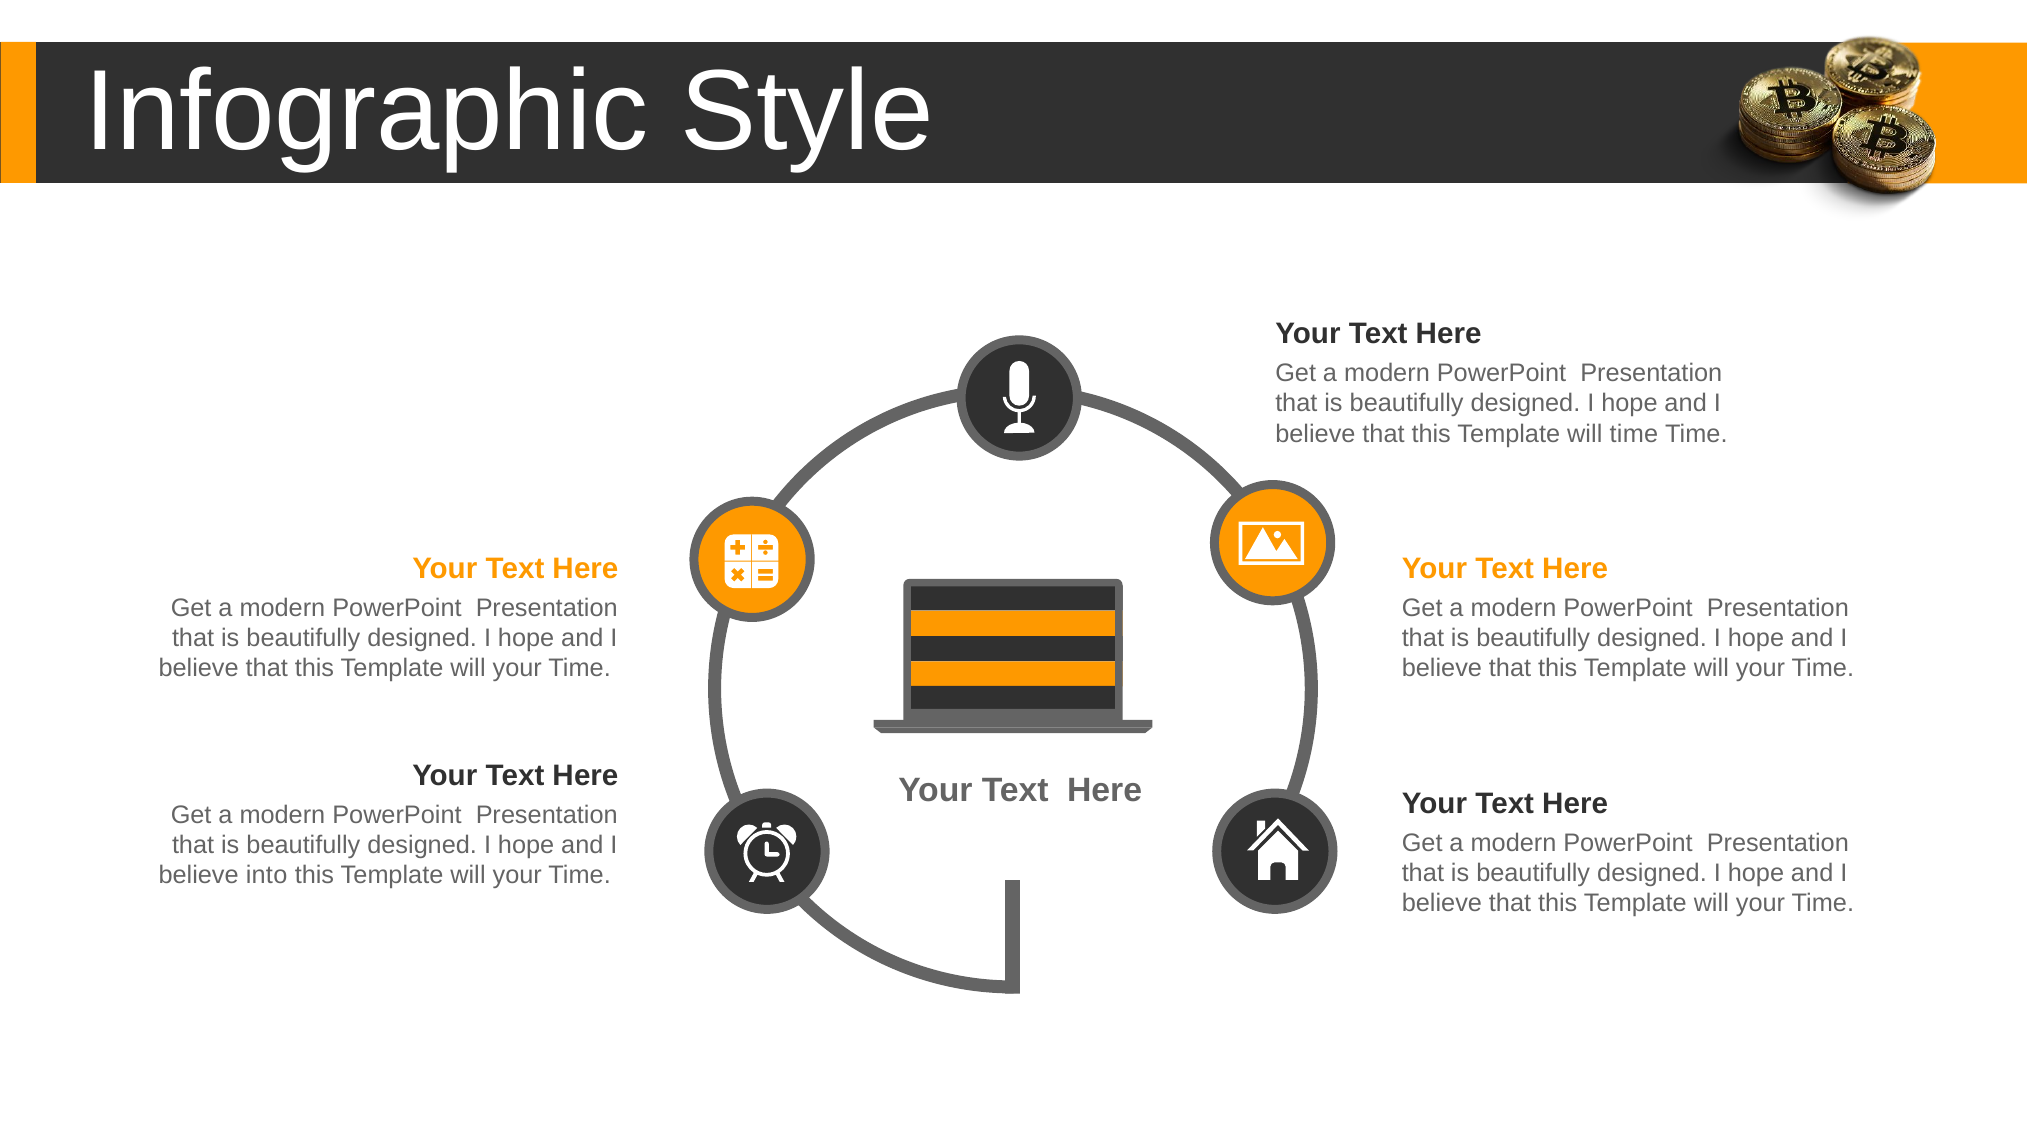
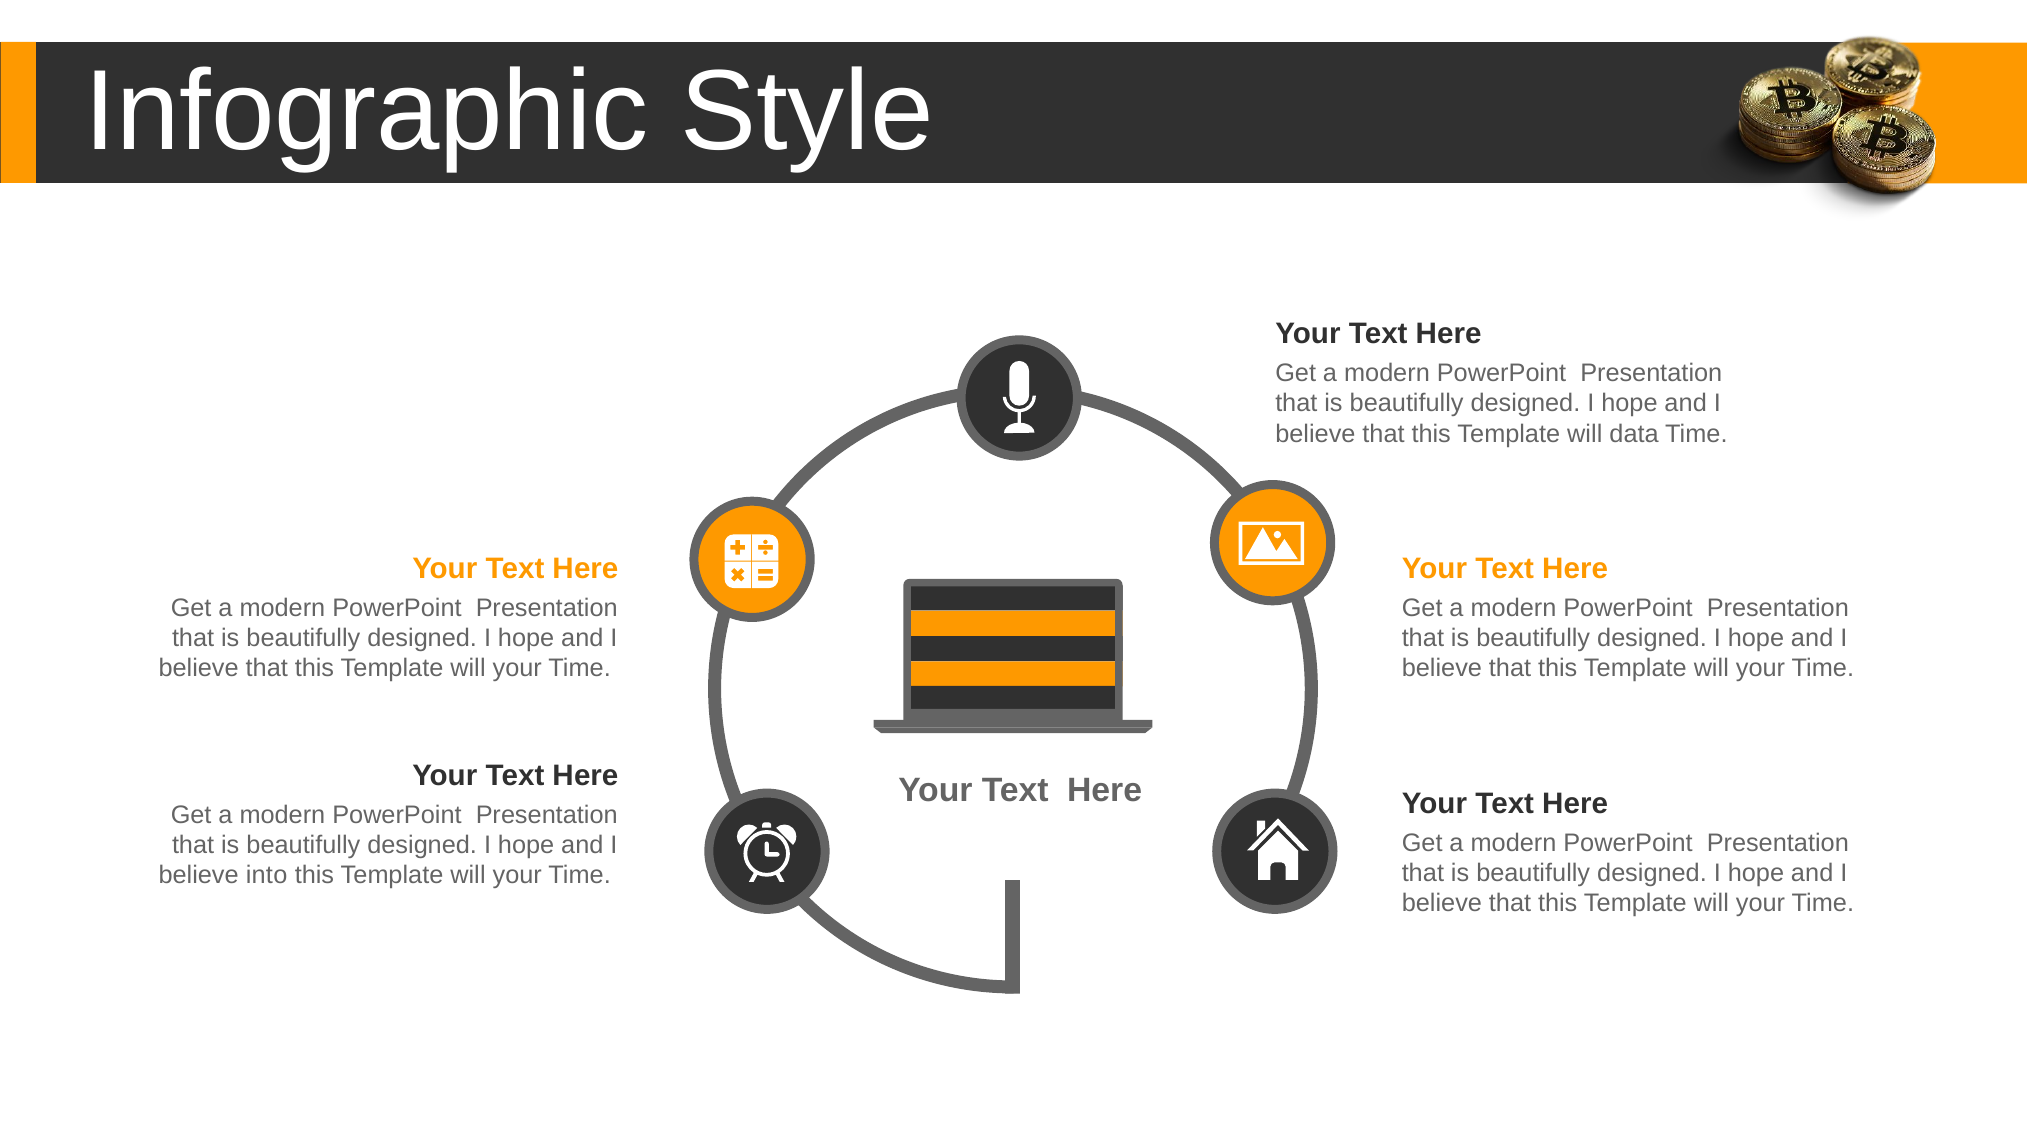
will time: time -> data
